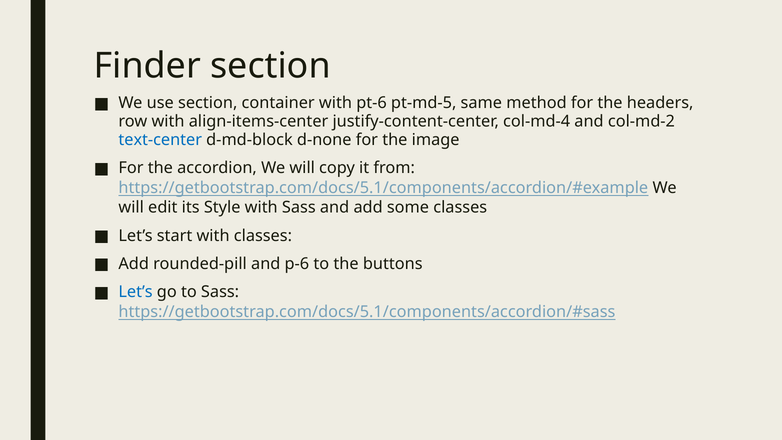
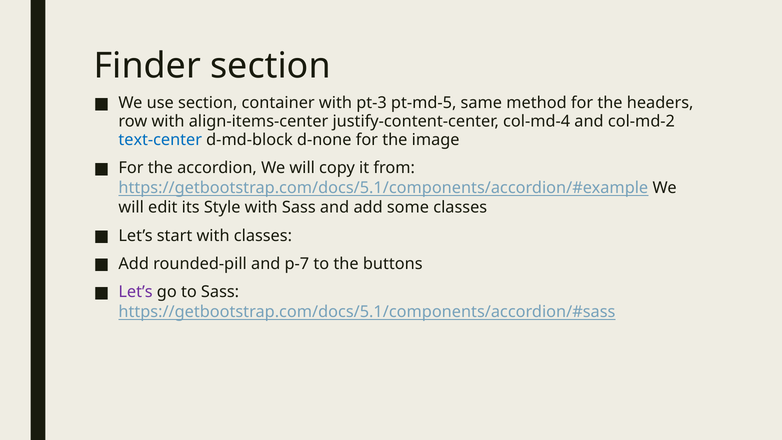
pt-6: pt-6 -> pt-3
p-6: p-6 -> p-7
Let’s at (136, 292) colour: blue -> purple
